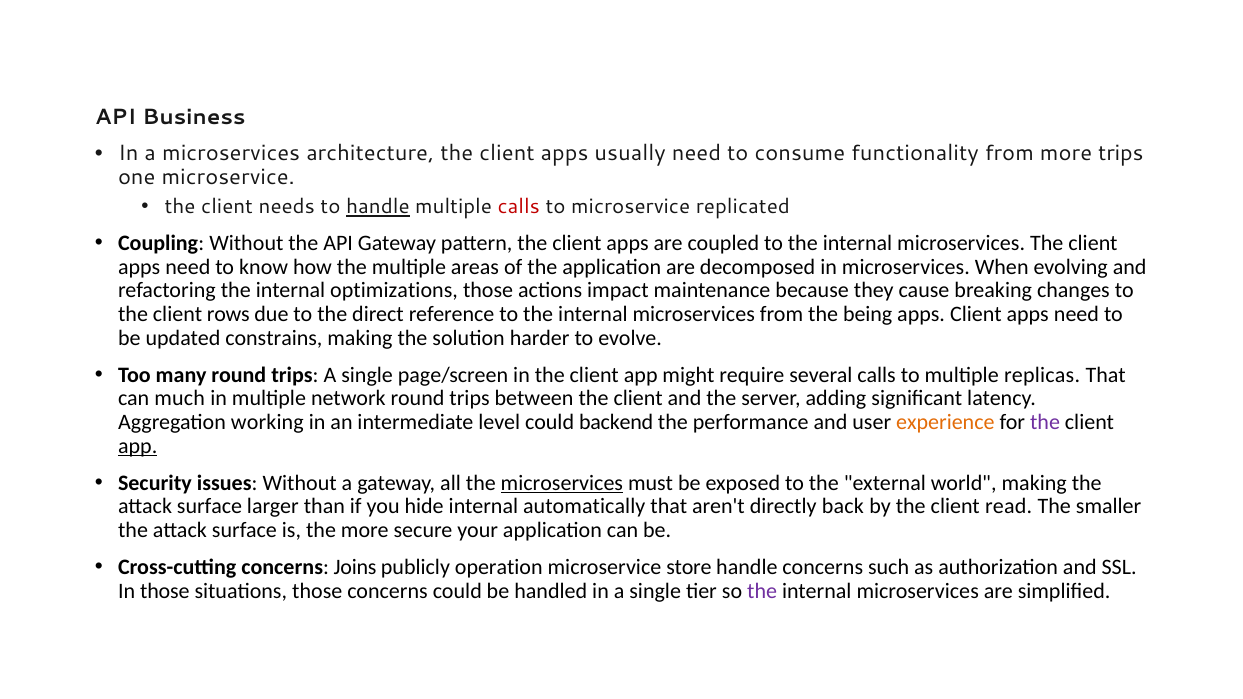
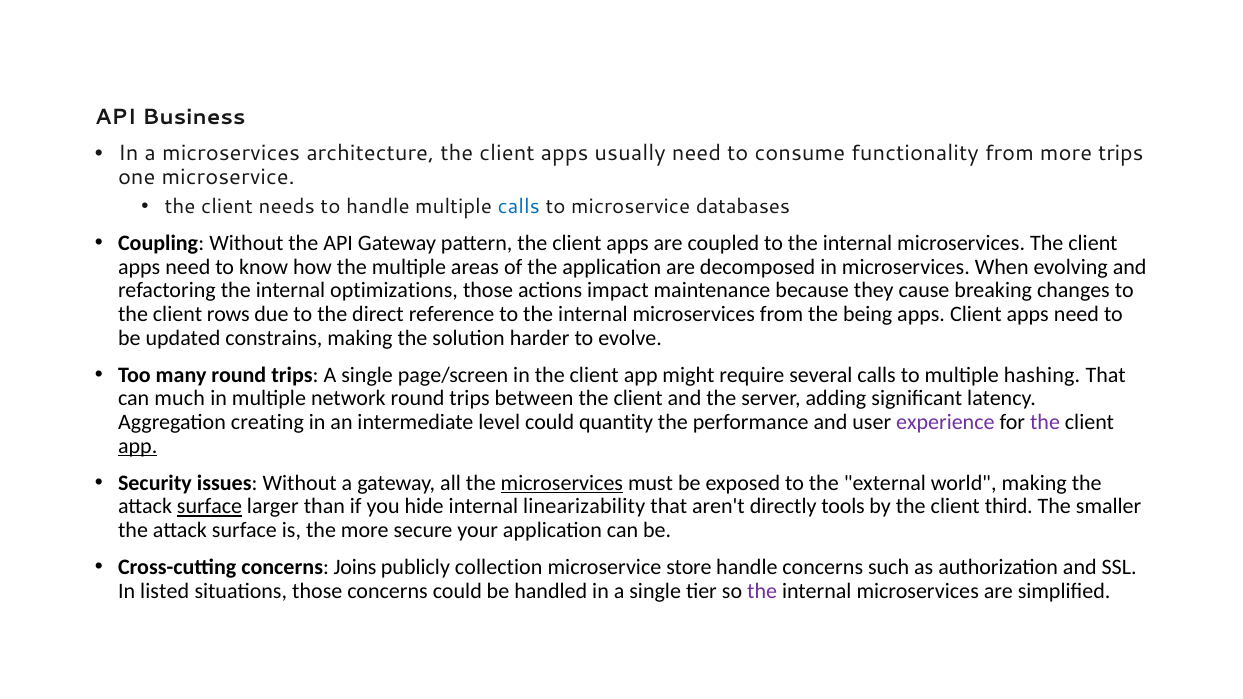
handle at (378, 207) underline: present -> none
calls at (519, 207) colour: red -> blue
replicated: replicated -> databases
replicas: replicas -> hashing
working: working -> creating
backend: backend -> quantity
experience colour: orange -> purple
surface at (210, 507) underline: none -> present
automatically: automatically -> linearizability
back: back -> tools
read: read -> third
operation: operation -> collection
In those: those -> listed
